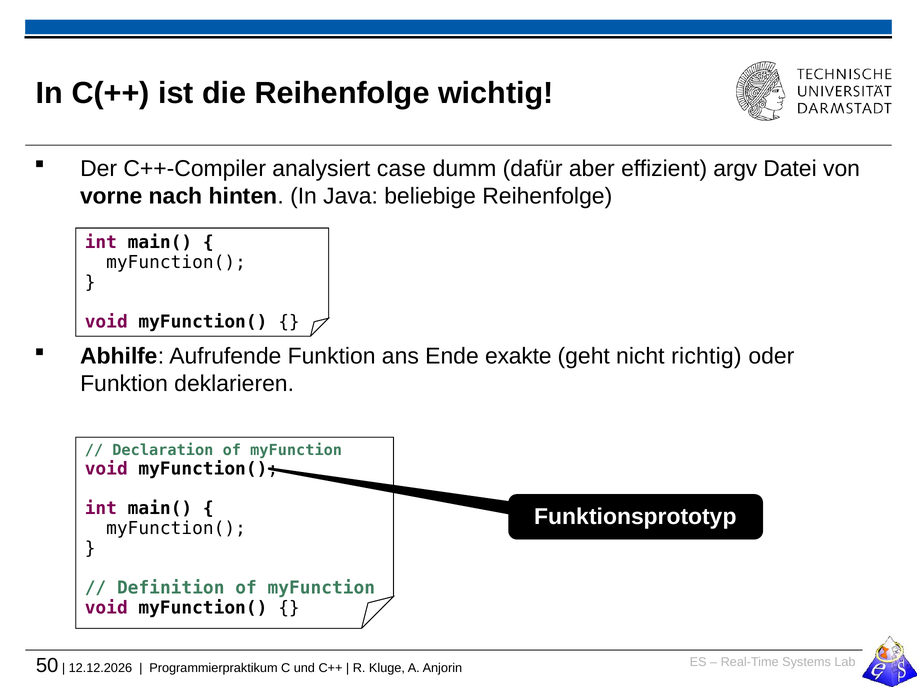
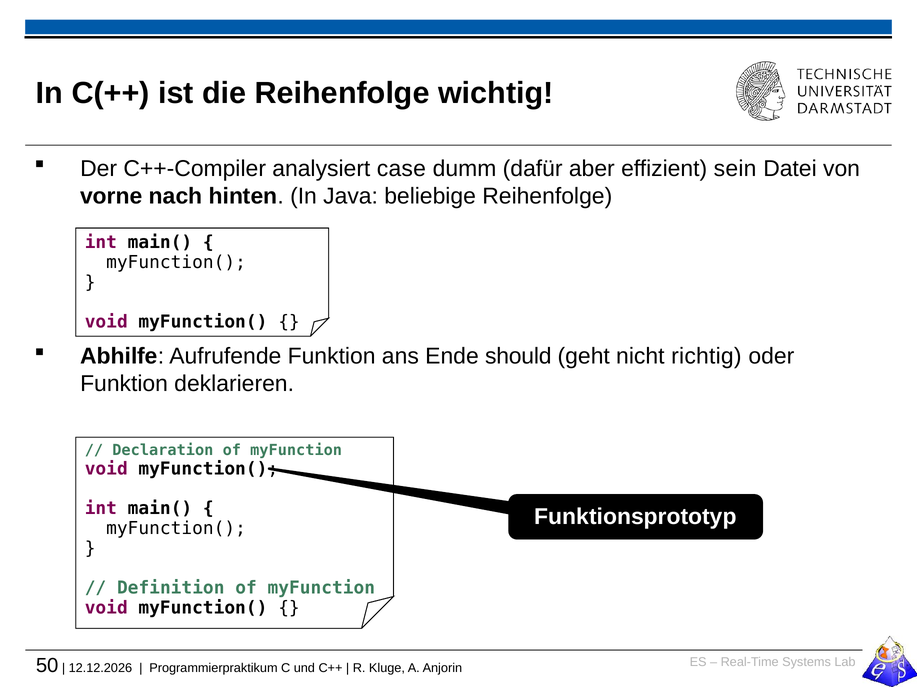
argv: argv -> sein
exakte: exakte -> should
